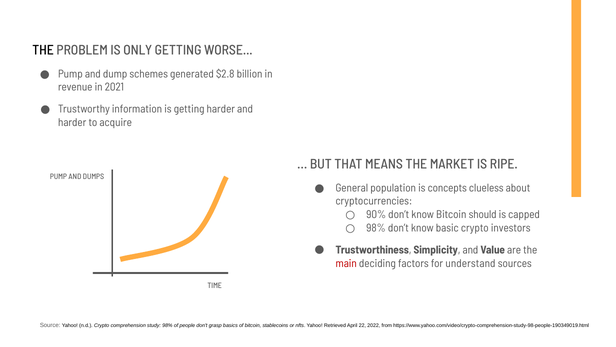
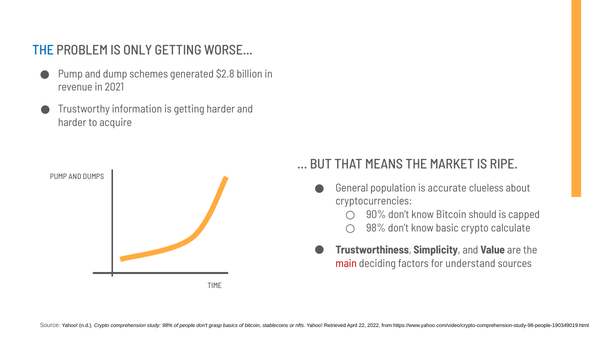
THE at (43, 50) colour: black -> blue
concepts: concepts -> accurate
investors: investors -> calculate
